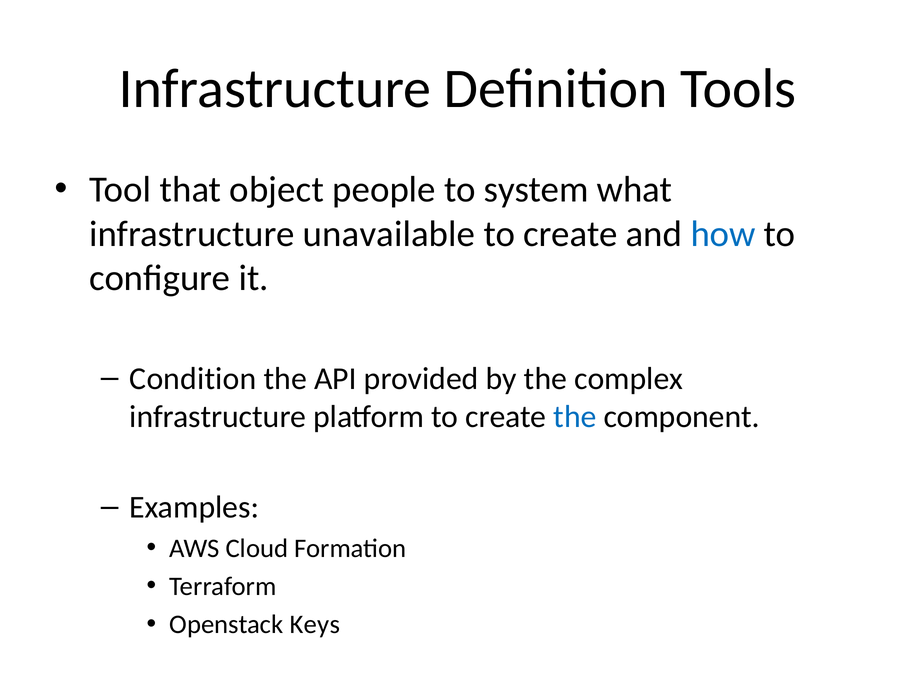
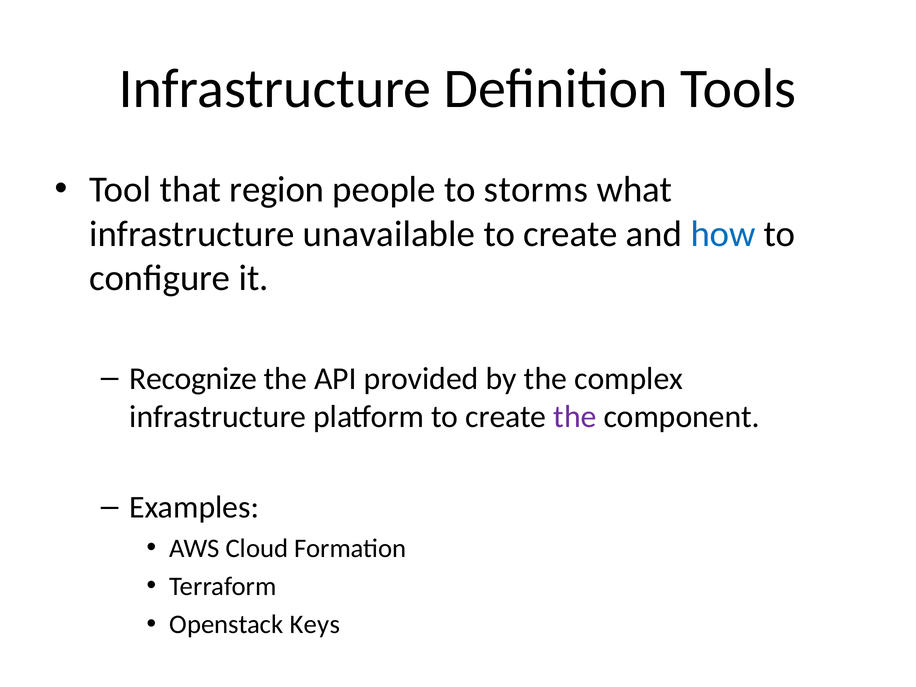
object: object -> region
system: system -> storms
Condition: Condition -> Recognize
the at (575, 417) colour: blue -> purple
